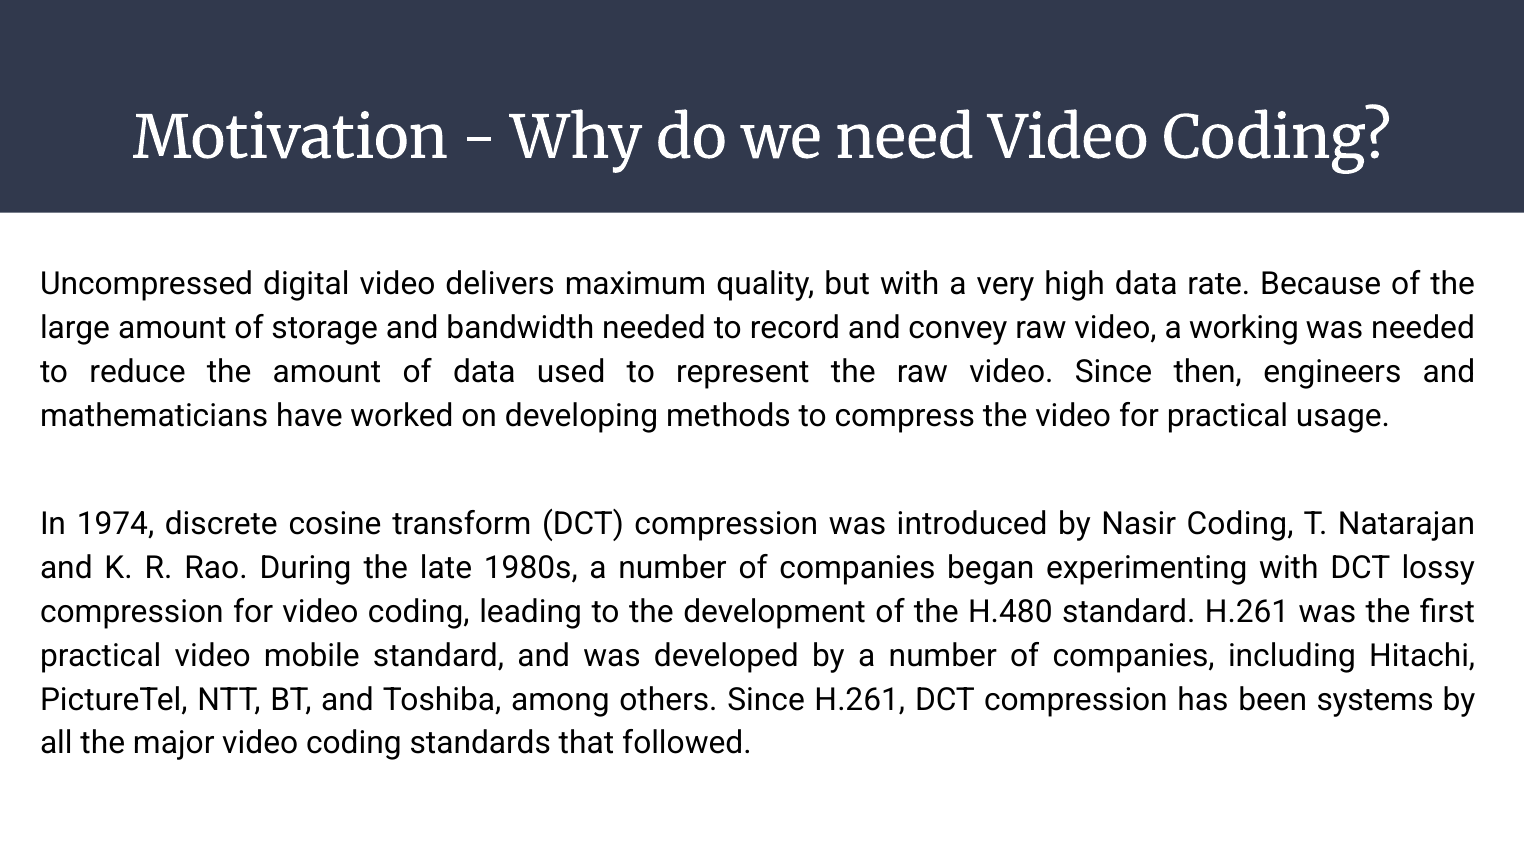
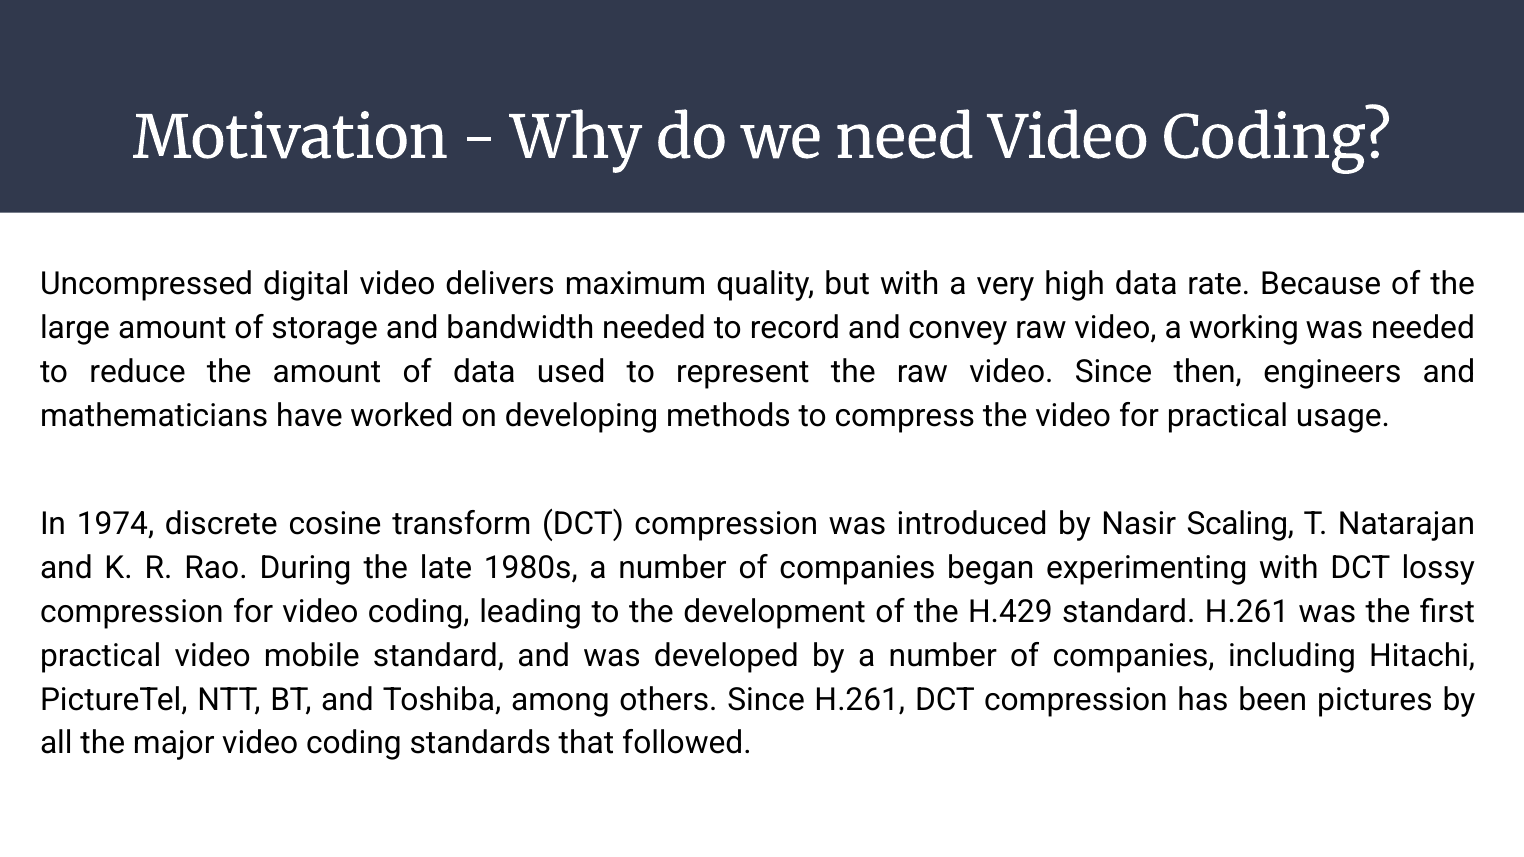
Nasir Coding: Coding -> Scaling
H.480: H.480 -> H.429
systems: systems -> pictures
